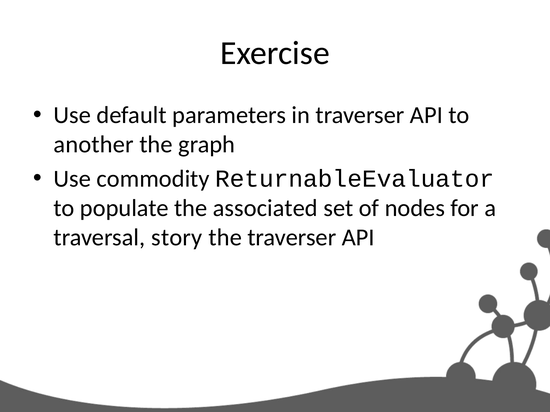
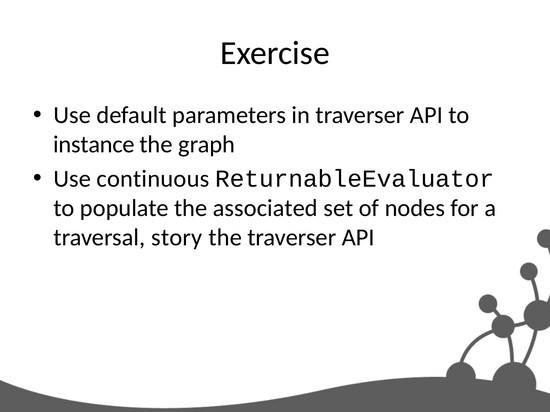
another: another -> instance
commodity: commodity -> continuous
